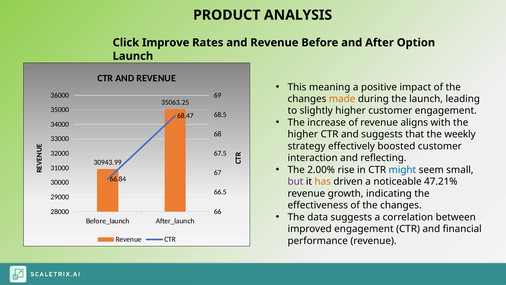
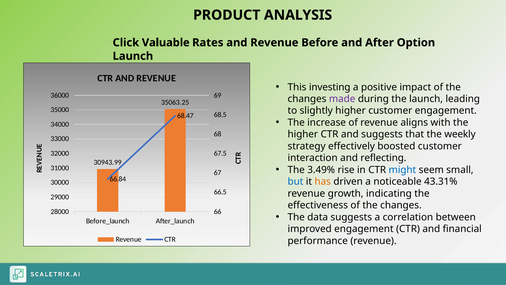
Improve: Improve -> Valuable
meaning: meaning -> investing
made colour: orange -> purple
2.00%: 2.00% -> 3.49%
but colour: purple -> blue
47.21%: 47.21% -> 43.31%
